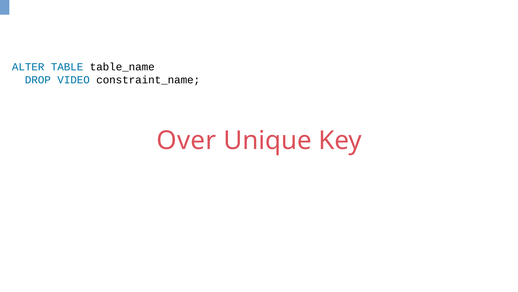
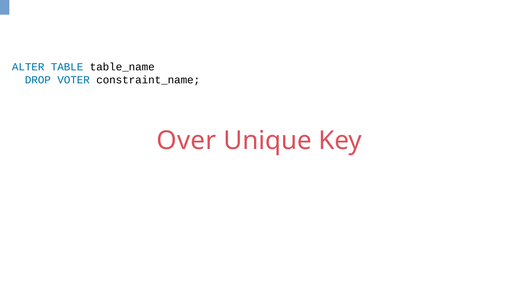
VIDEO: VIDEO -> VOTER
